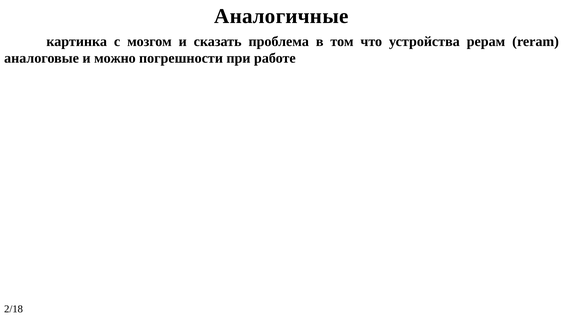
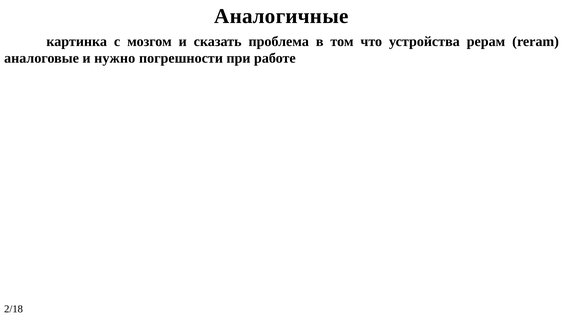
можно: можно -> нужно
